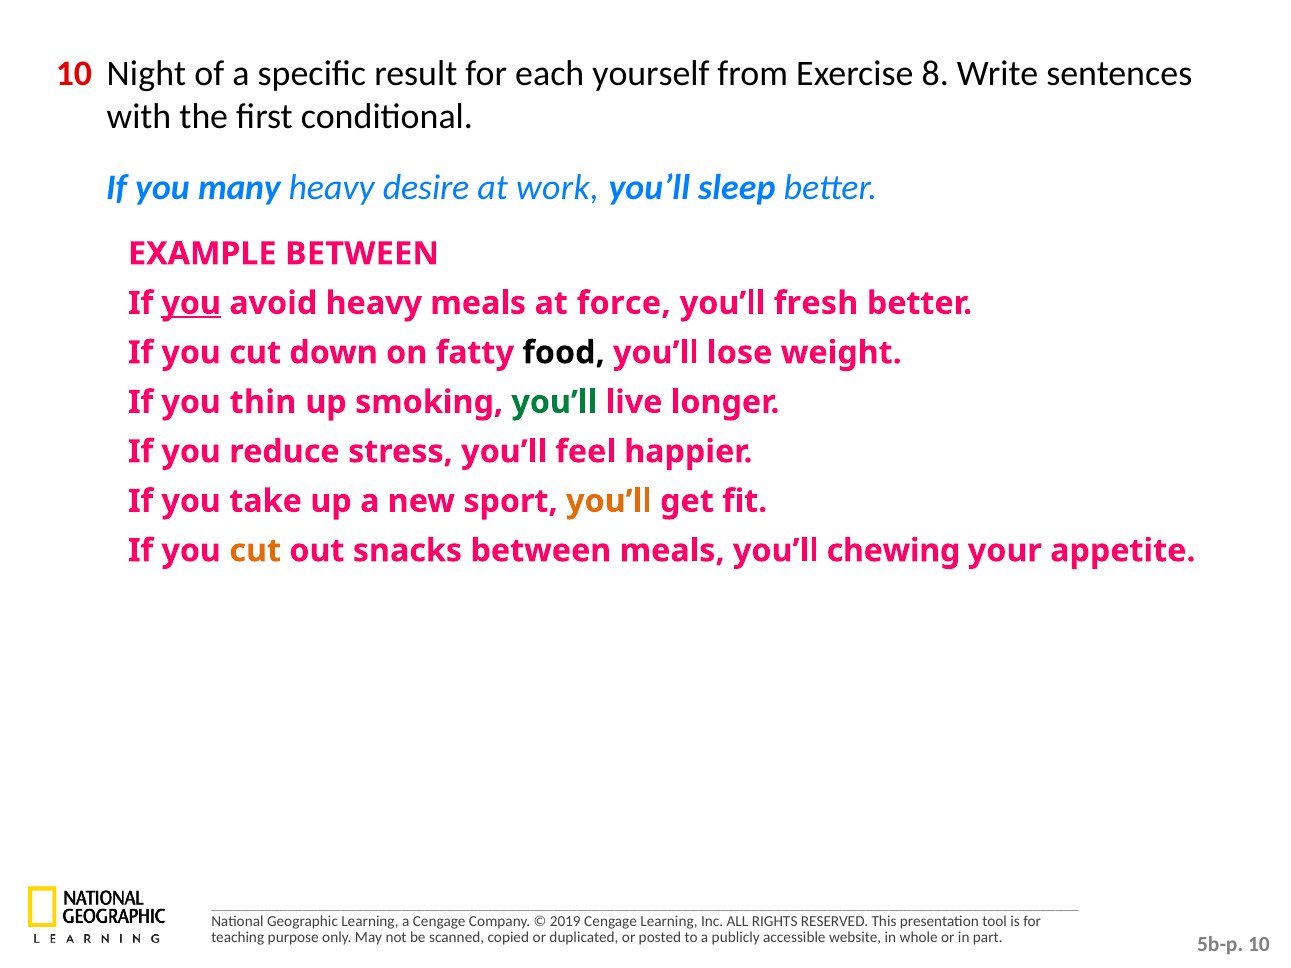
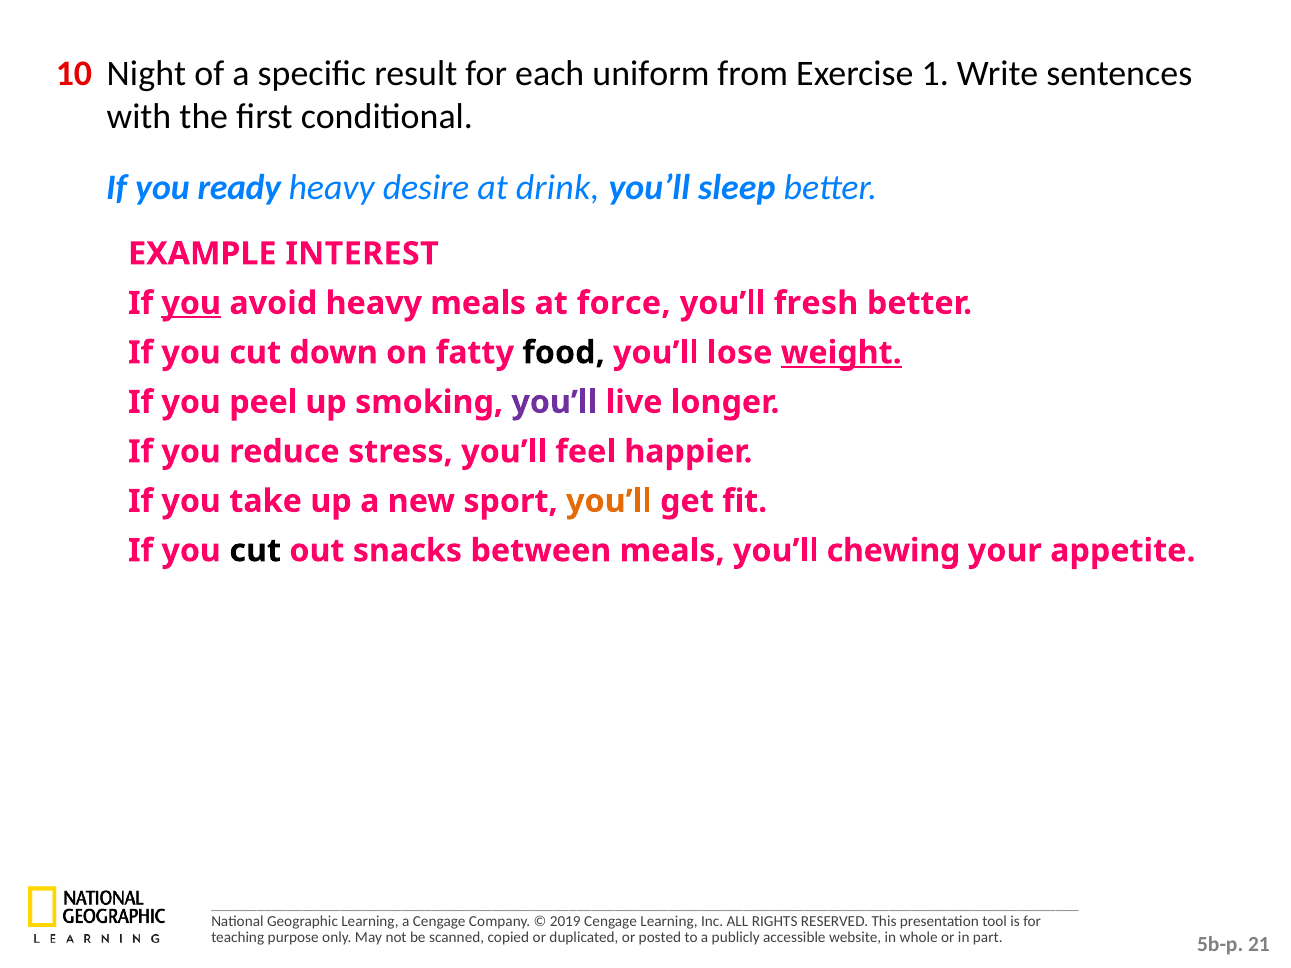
yourself: yourself -> uniform
8: 8 -> 1
many: many -> ready
work: work -> drink
EXAMPLE BETWEEN: BETWEEN -> INTEREST
weight underline: none -> present
thin: thin -> peel
you’ll at (554, 402) colour: green -> purple
cut at (255, 551) colour: orange -> black
5b-p 10: 10 -> 21
